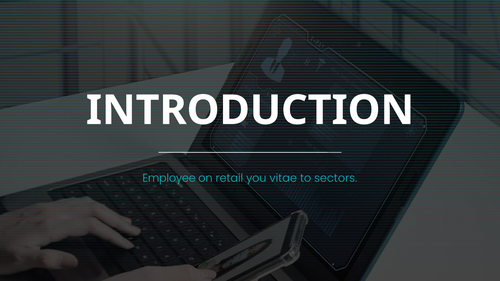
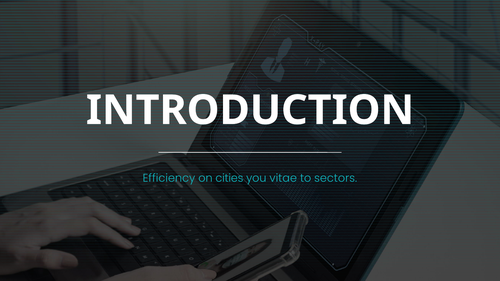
Employee: Employee -> Efficiency
retail: retail -> cities
